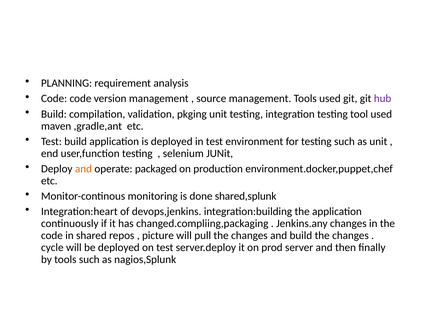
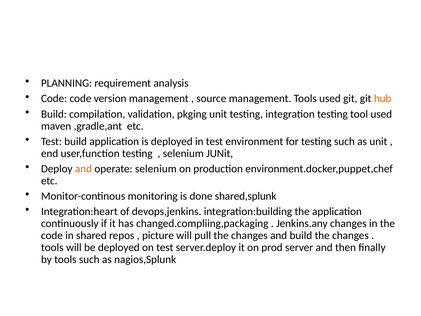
hub colour: purple -> orange
operate packaged: packaged -> selenium
cycle at (52, 247): cycle -> tools
